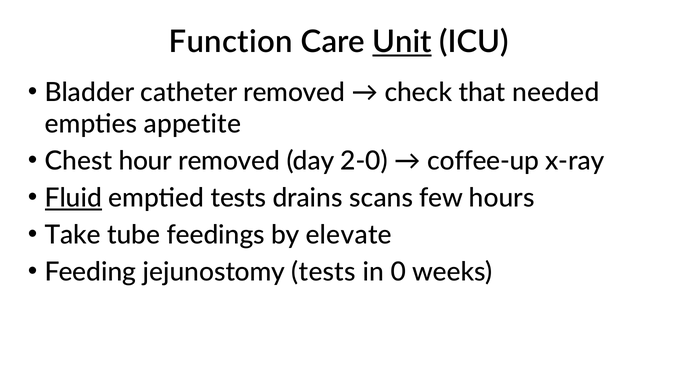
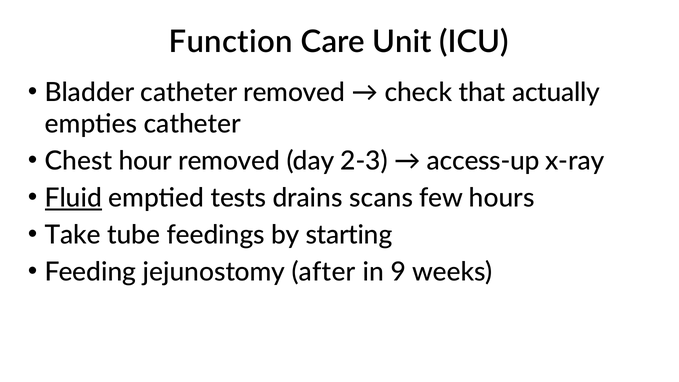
Unit underline: present -> none
needed: needed -> actually
empties appetite: appetite -> catheter
2-0: 2-0 -> 2-3
coffee-up: coffee-up -> access-up
elevate: elevate -> starting
jejunostomy tests: tests -> after
0: 0 -> 9
